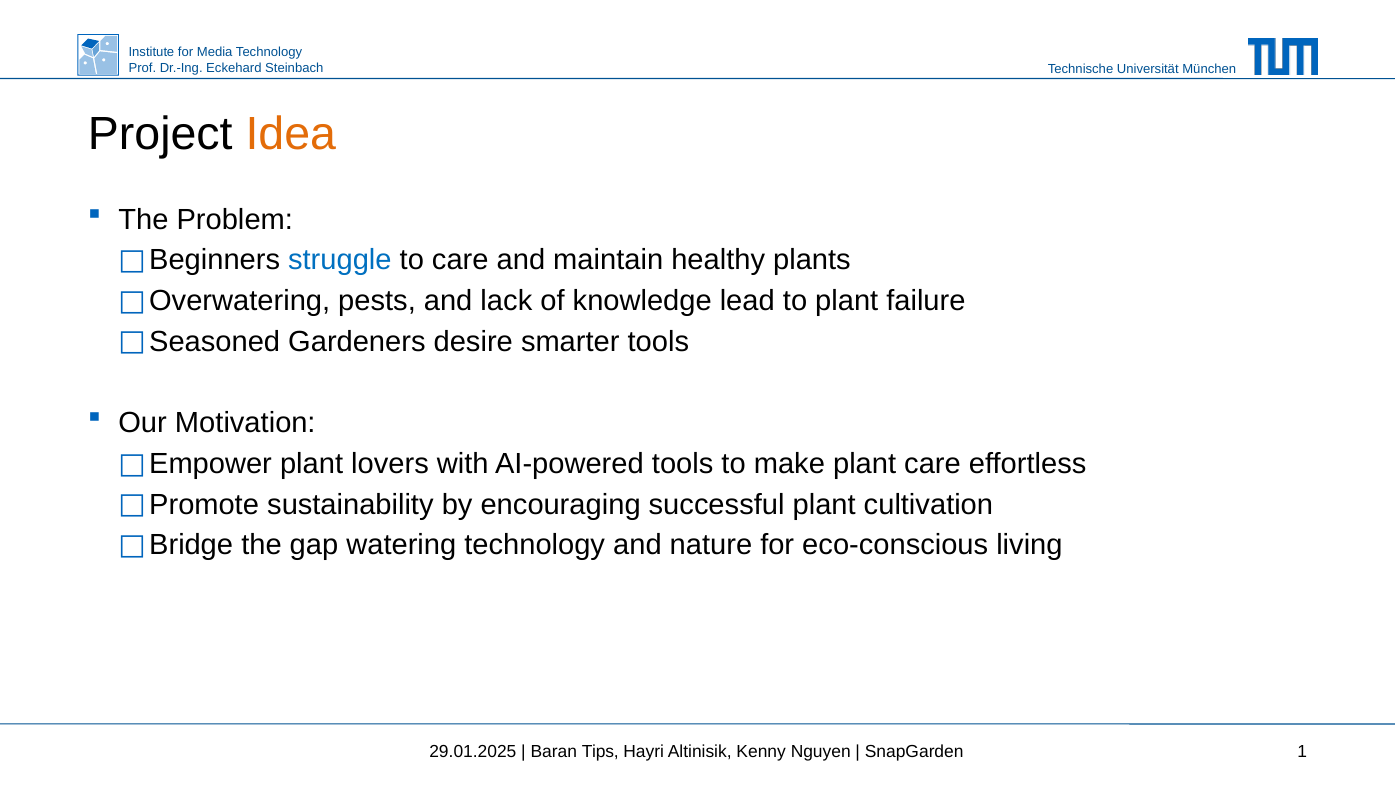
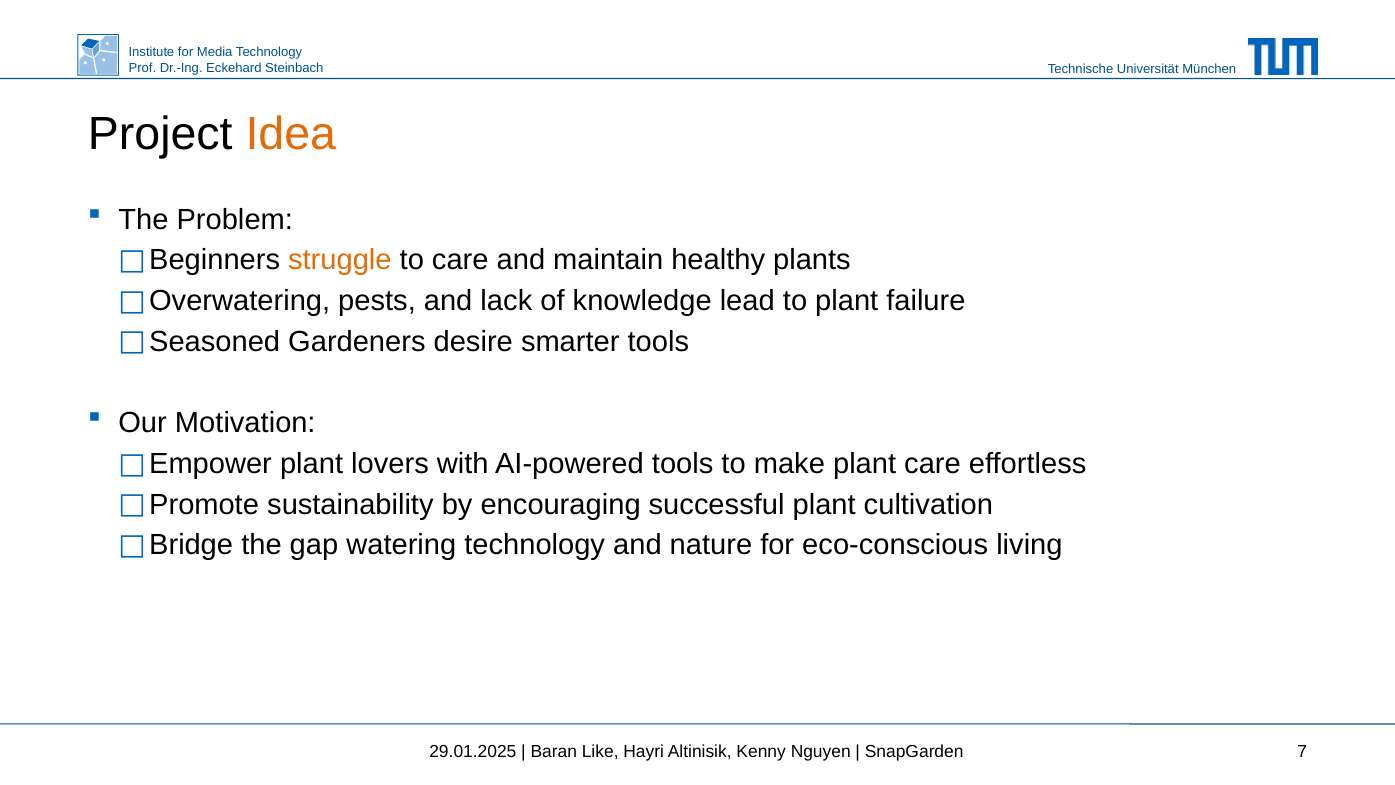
struggle colour: blue -> orange
Tips: Tips -> Like
1: 1 -> 7
